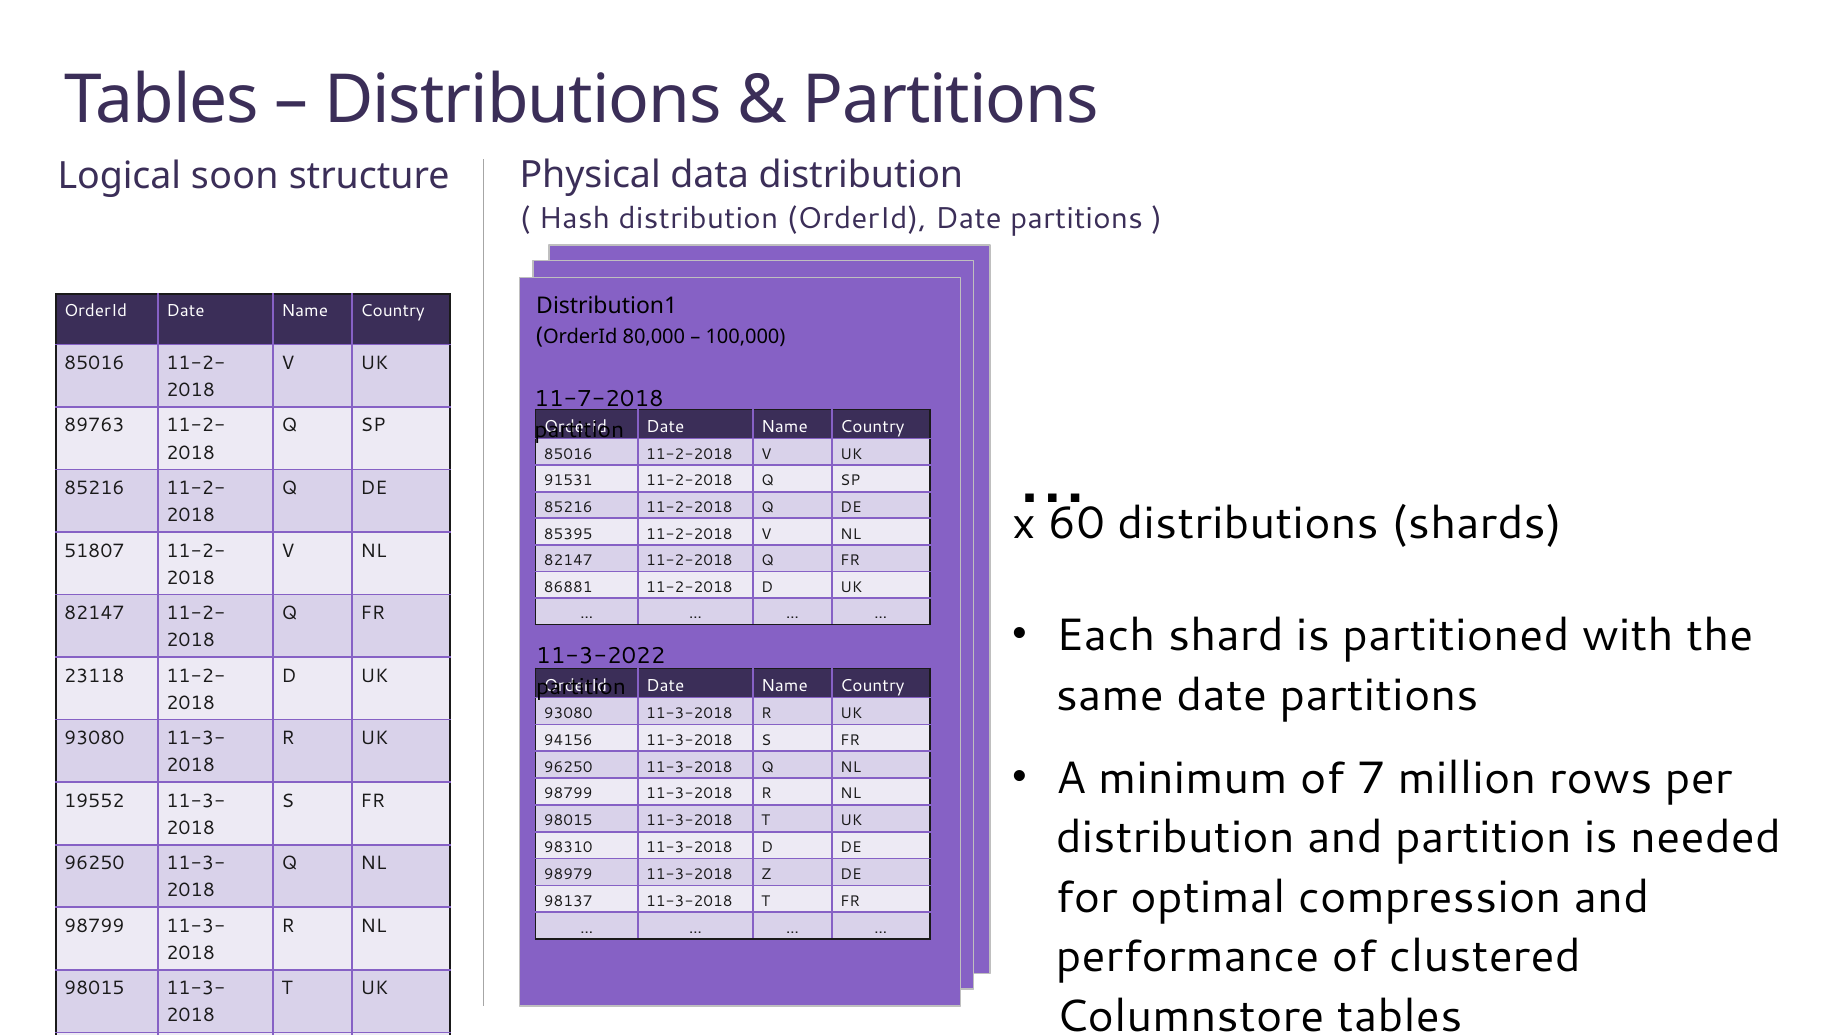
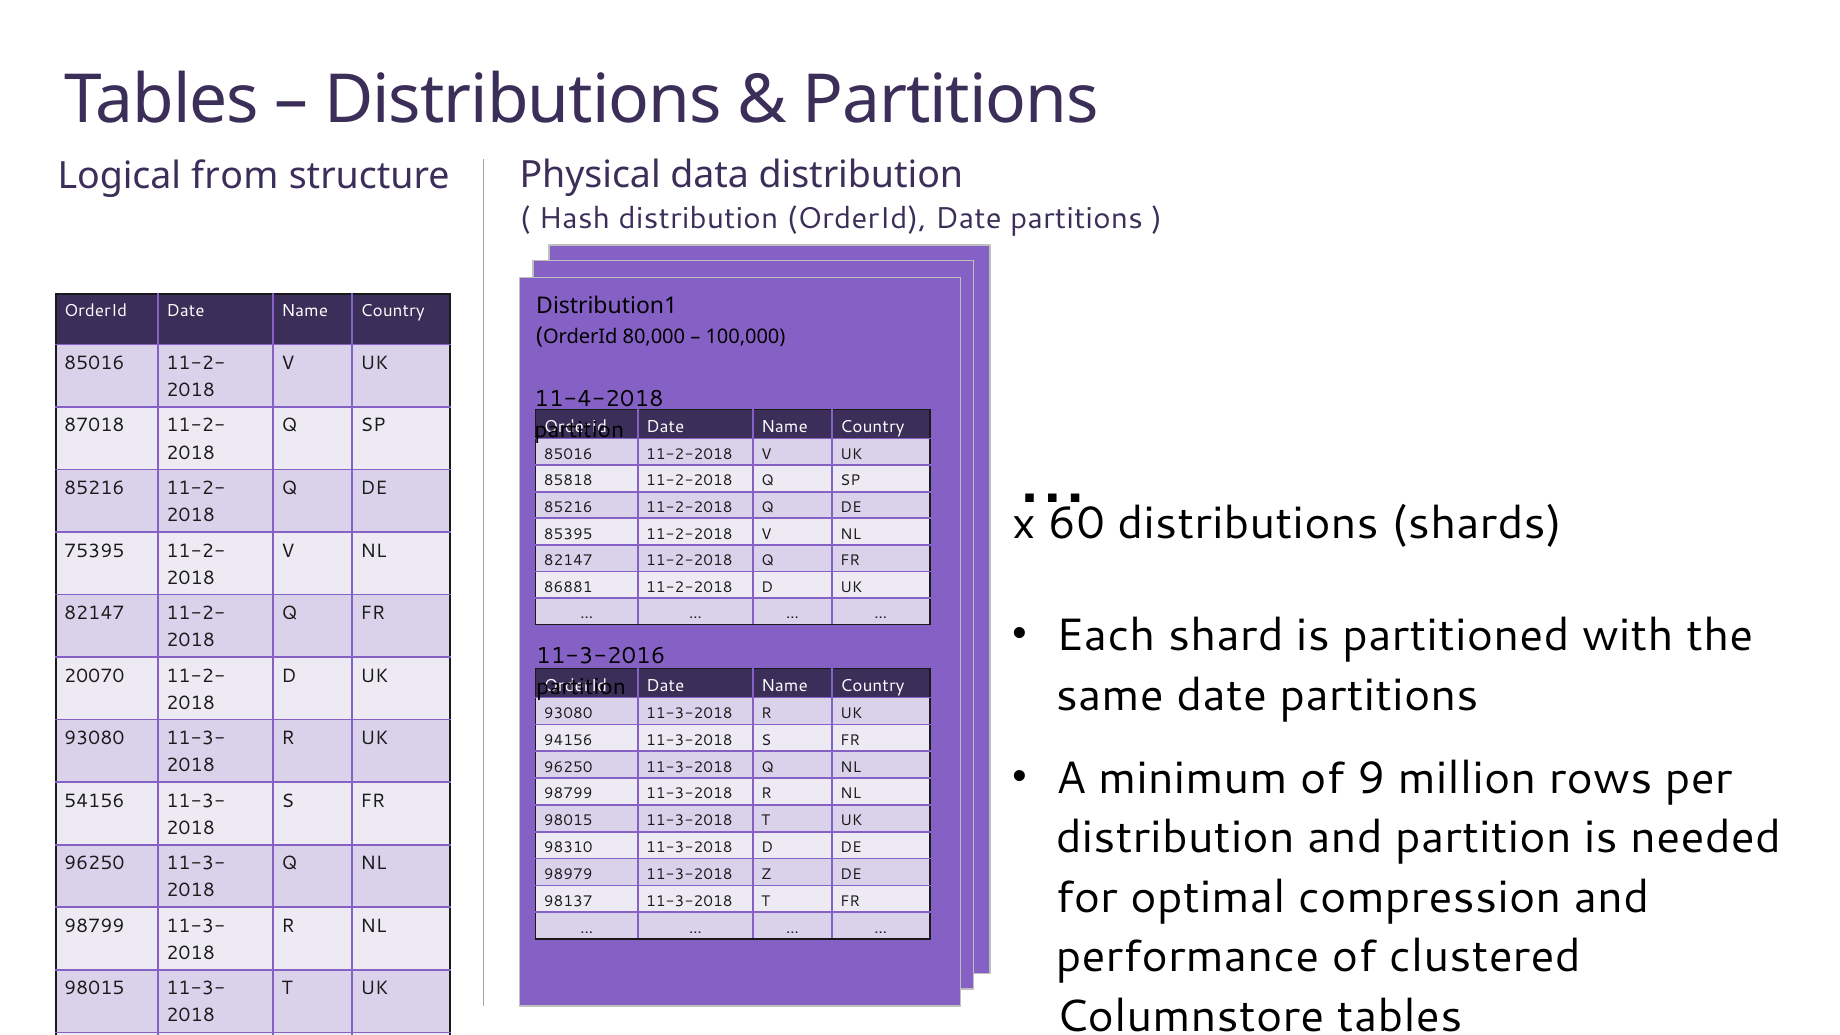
soon: soon -> from
11-7-2018: 11-7-2018 -> 11-4-2018
89763: 89763 -> 87018
91531: 91531 -> 85818
51807: 51807 -> 75395
11-3-2022: 11-3-2022 -> 11-3-2016
23118: 23118 -> 20070
7: 7 -> 9
19552: 19552 -> 54156
